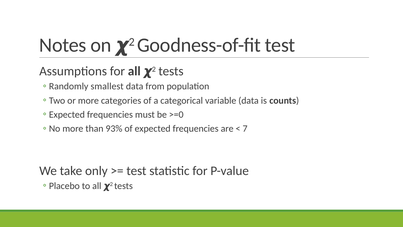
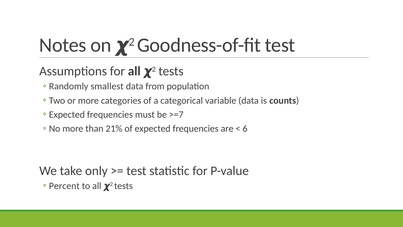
>=0: >=0 -> >=7
93%: 93% -> 21%
7: 7 -> 6
Placebo: Placebo -> Percent
